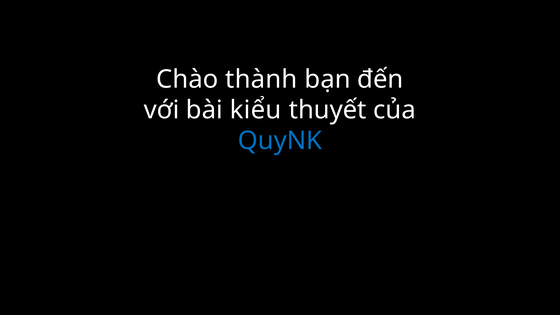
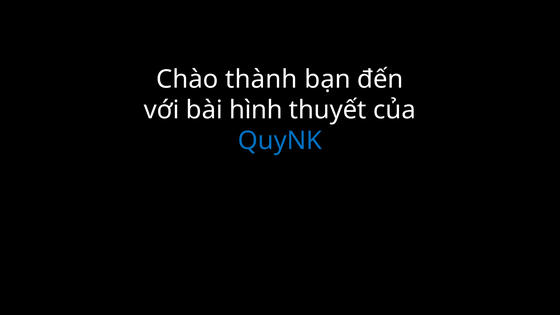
kiểu: kiểu -> hình
